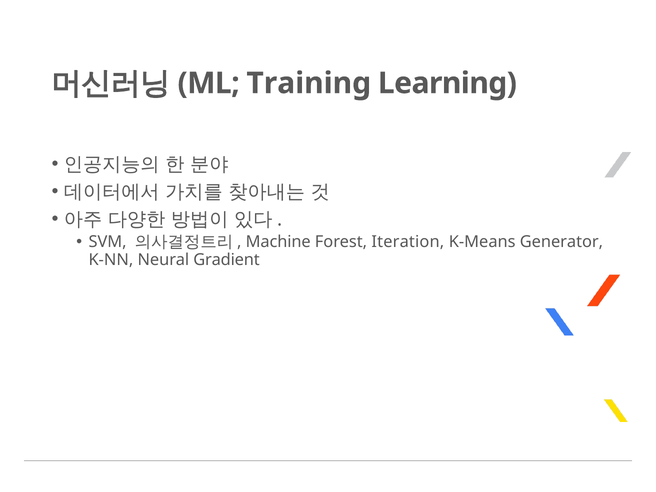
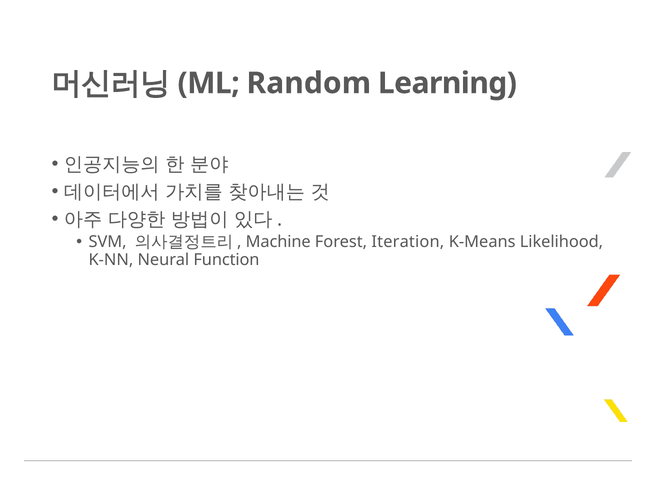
Training: Training -> Random
Generator: Generator -> Likelihood
Gradient: Gradient -> Function
